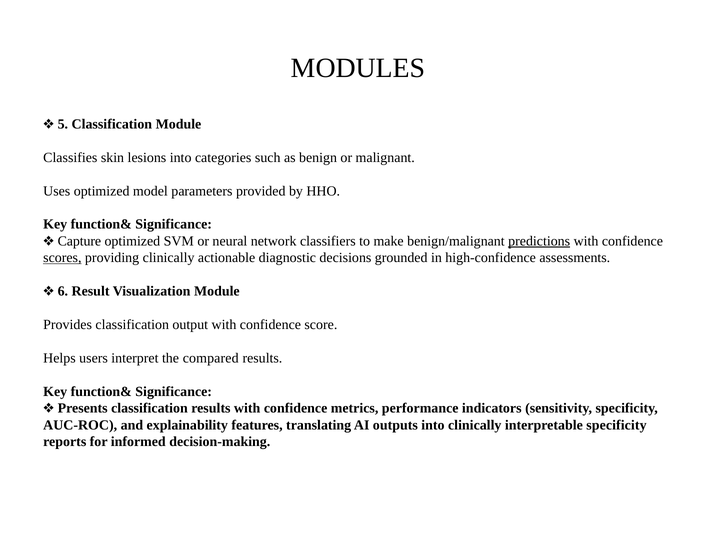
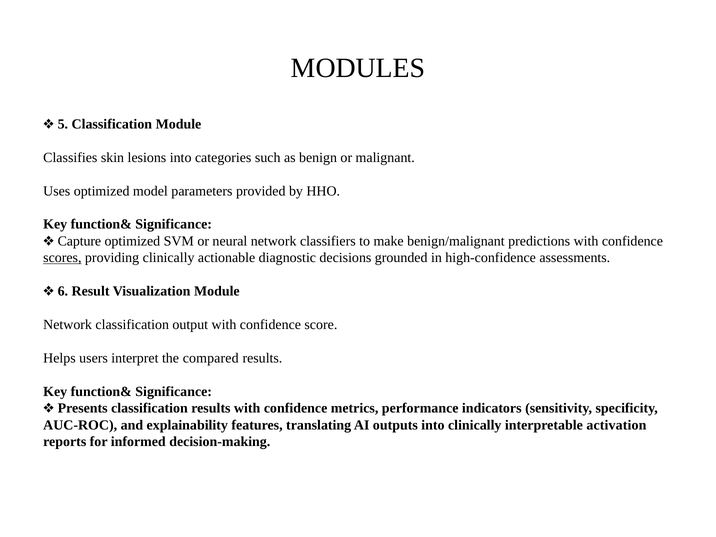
predictions underline: present -> none
Provides at (68, 325): Provides -> Network
interpretable specificity: specificity -> activation
